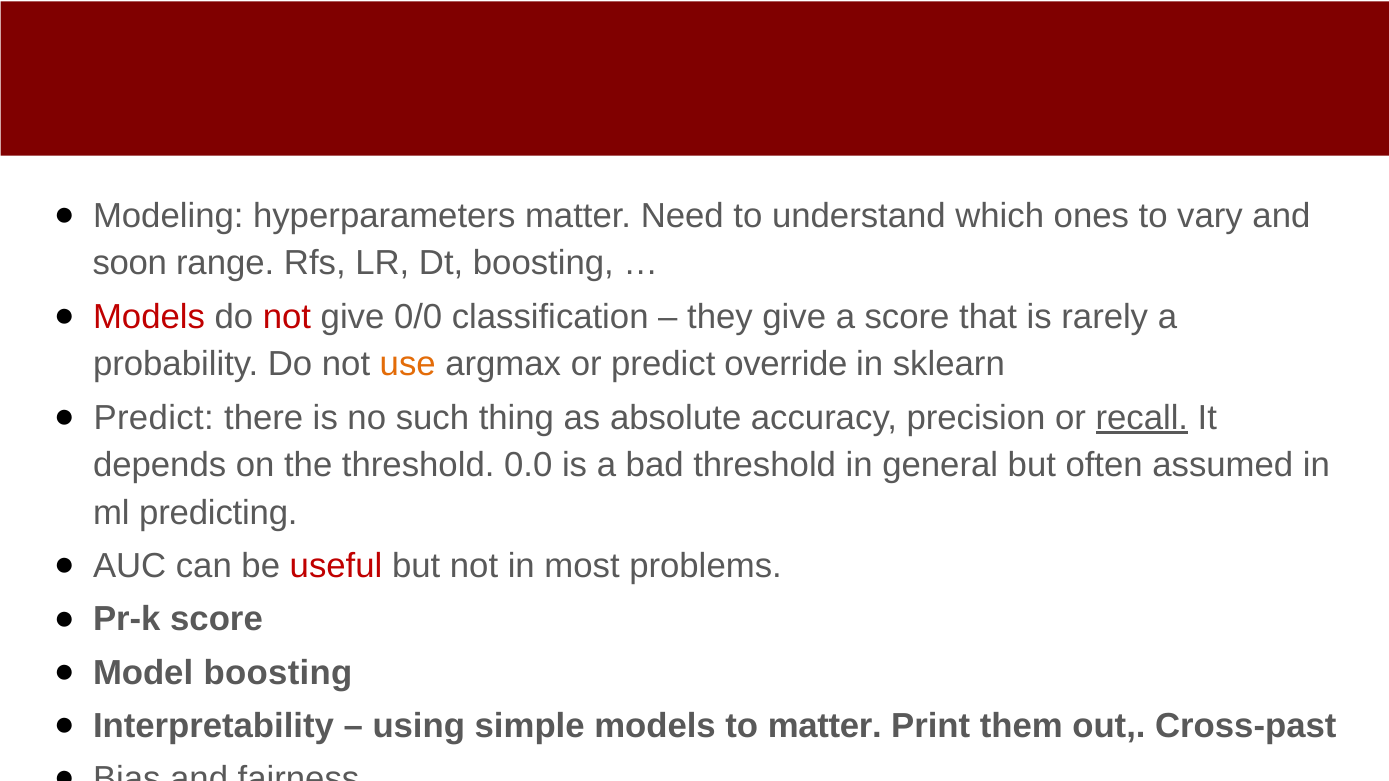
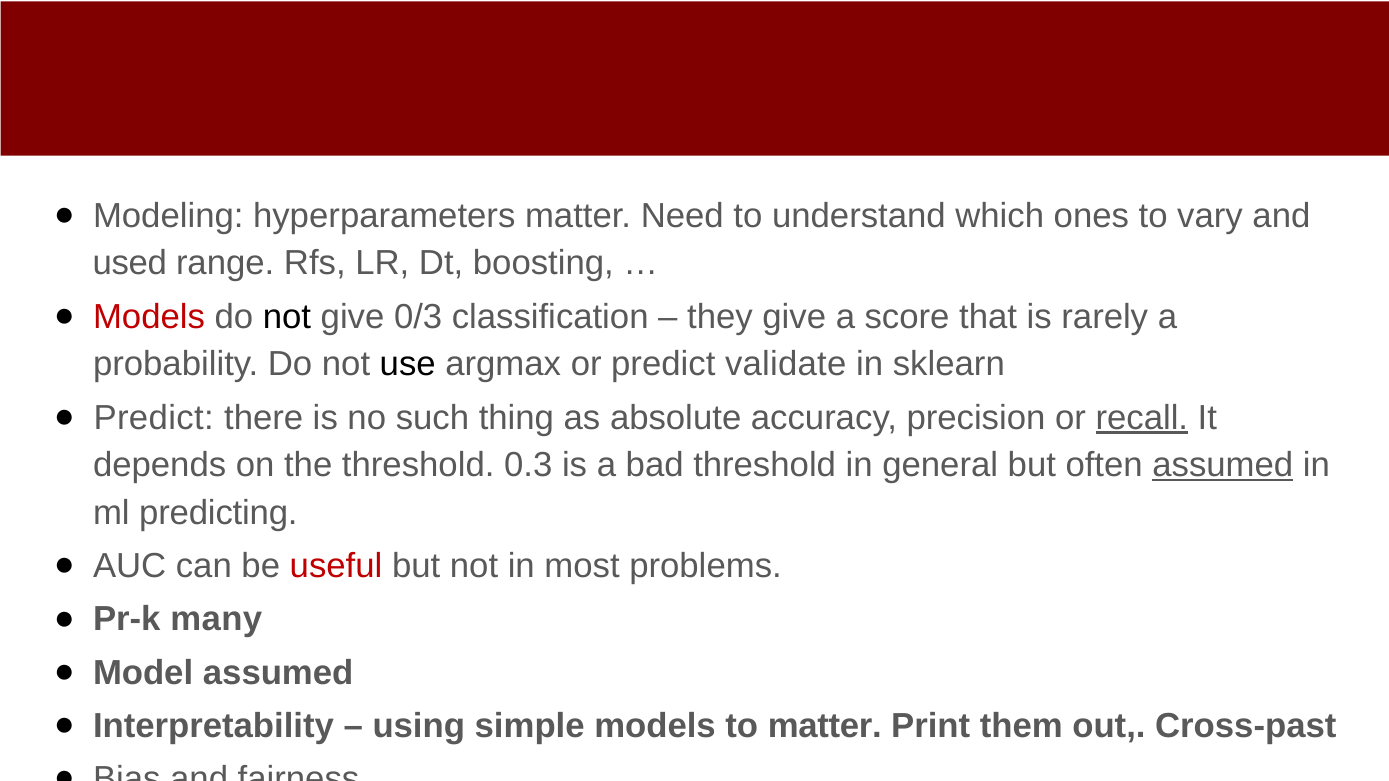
soon: soon -> used
not at (287, 317) colour: red -> black
0/0: 0/0 -> 0/3
use colour: orange -> black
override: override -> validate
0.0: 0.0 -> 0.3
assumed at (1223, 466) underline: none -> present
Pr-k score: score -> many
Model boosting: boosting -> assumed
